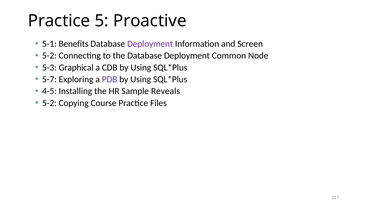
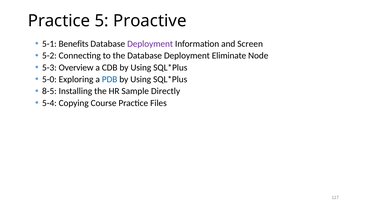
Common: Common -> Eliminate
Graphical: Graphical -> Overview
5-7: 5-7 -> 5-0
PDB colour: purple -> blue
4-5: 4-5 -> 8-5
Reveals: Reveals -> Directly
5-2 at (49, 103): 5-2 -> 5-4
